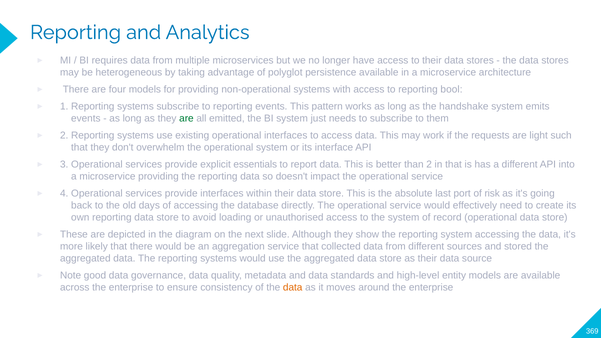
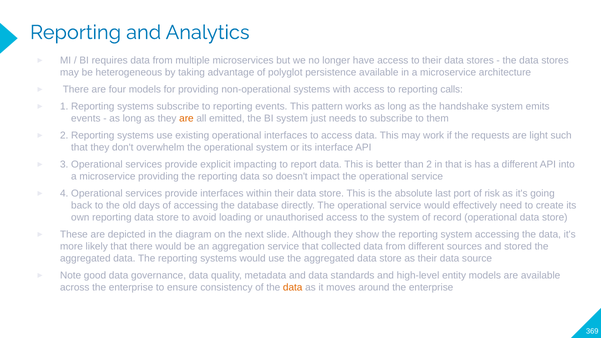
bool: bool -> calls
are at (186, 118) colour: green -> orange
essentials: essentials -> impacting
